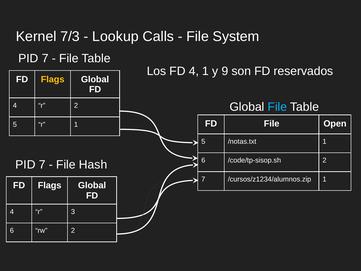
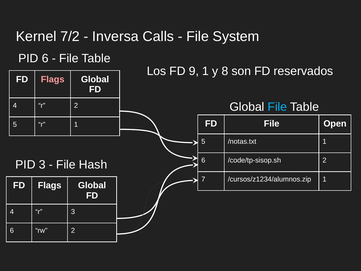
7/3: 7/3 -> 7/2
Lookup: Lookup -> Inversa
7 at (45, 58): 7 -> 6
Los FD 4: 4 -> 9
9: 9 -> 8
Flags at (53, 79) colour: yellow -> pink
7 at (42, 164): 7 -> 3
